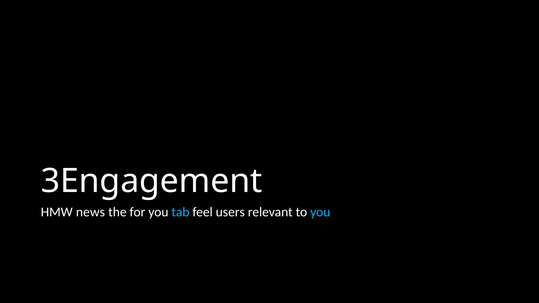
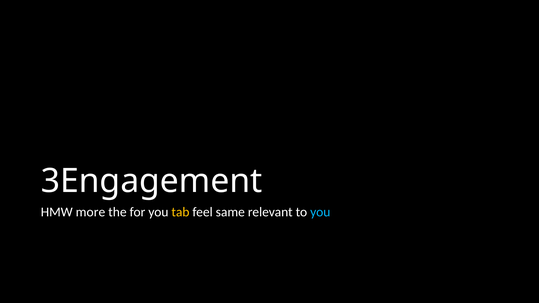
news: news -> more
tab colour: light blue -> yellow
users: users -> same
